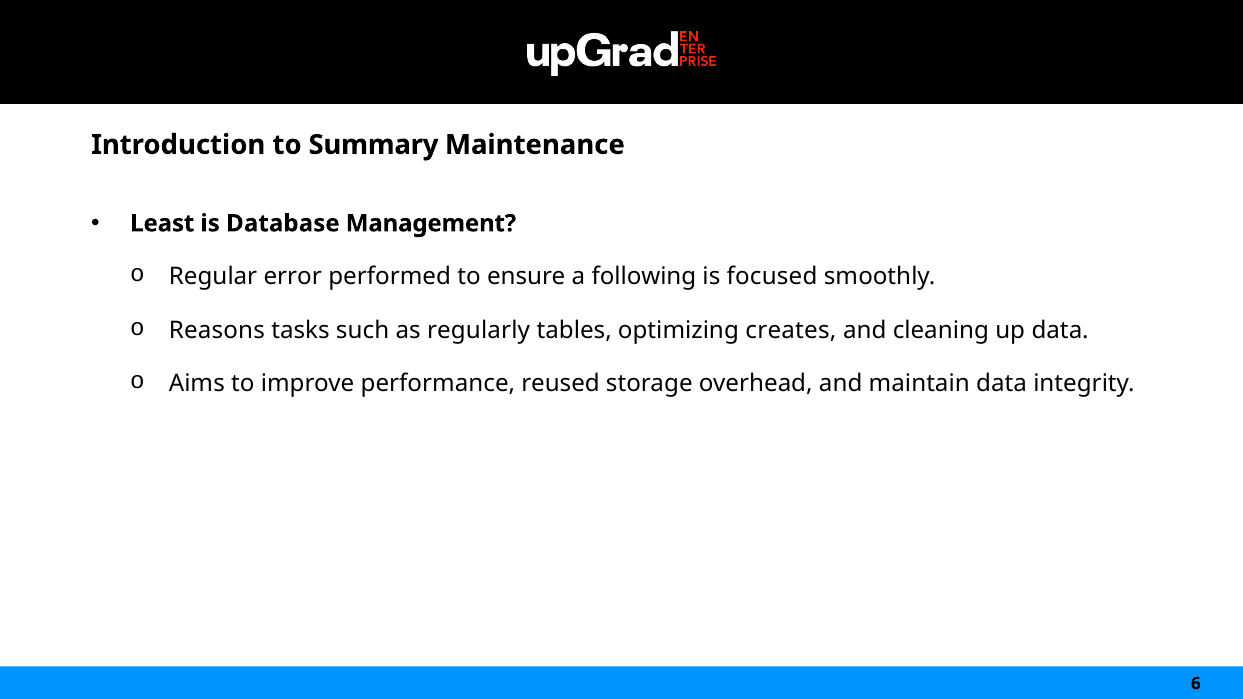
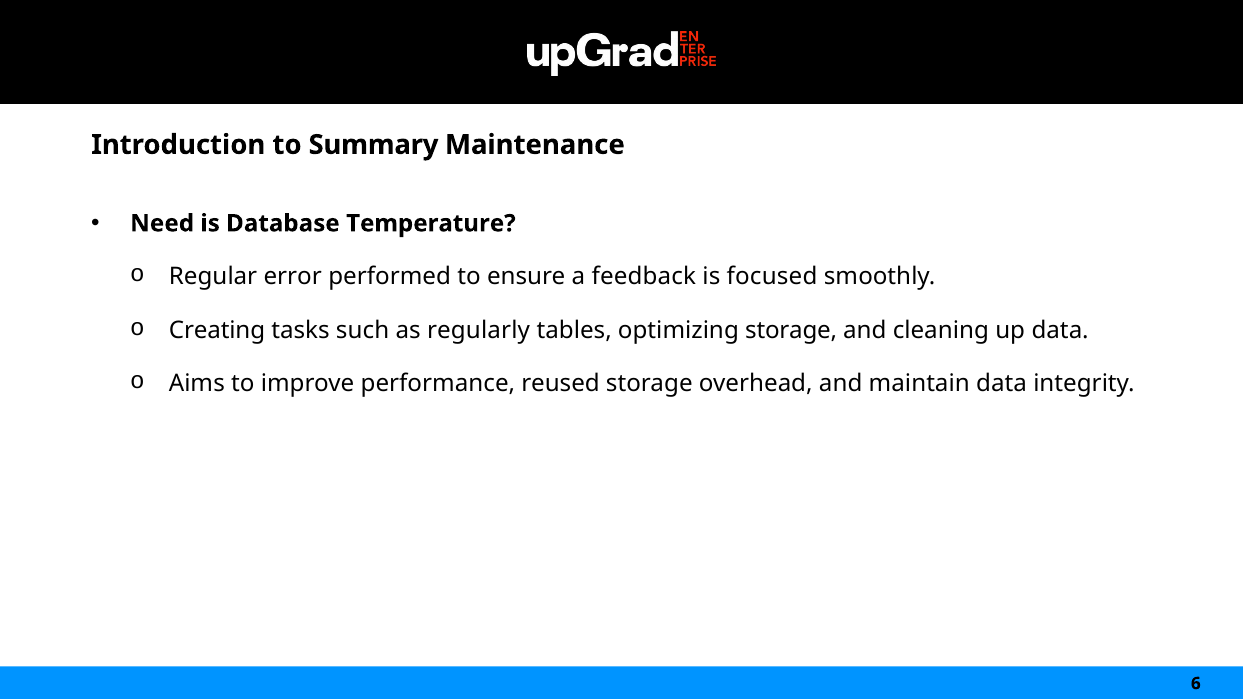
Least: Least -> Need
Management: Management -> Temperature
following: following -> feedback
Reasons: Reasons -> Creating
optimizing creates: creates -> storage
